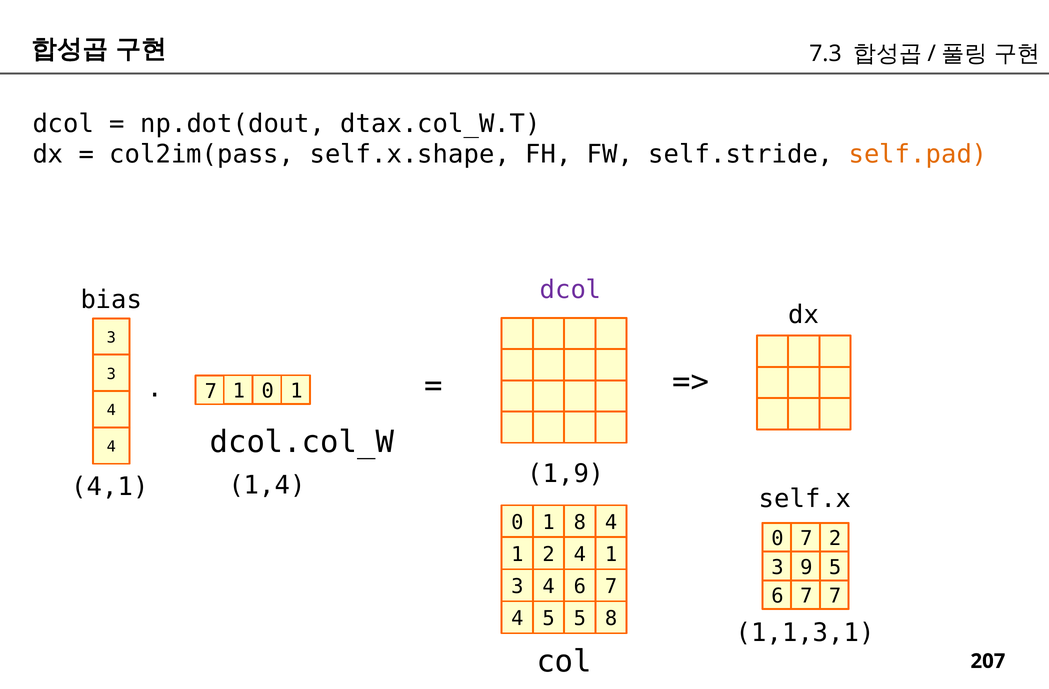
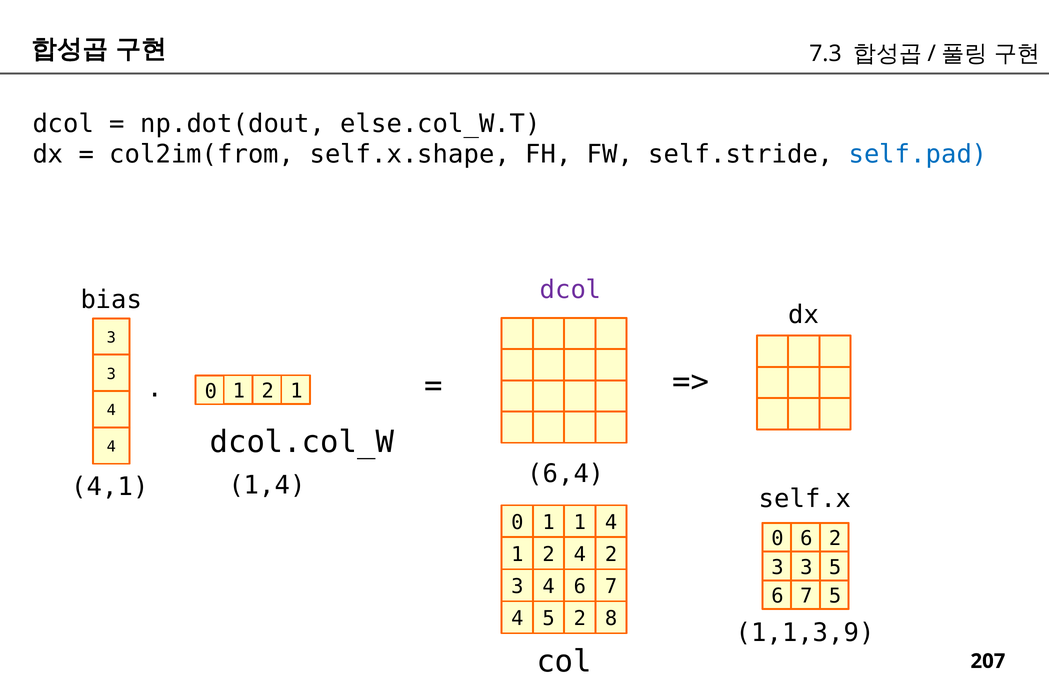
dtax.col_W.T: dtax.col_W.T -> else.col_W.T
col2im(pass: col2im(pass -> col2im(from
self.pad colour: orange -> blue
7 at (211, 391): 7 -> 0
0 at (268, 391): 0 -> 2
1,9: 1,9 -> 6,4
1 8: 8 -> 1
0 7: 7 -> 6
2 4 1: 1 -> 2
3 9: 9 -> 3
7 7: 7 -> 5
5 5: 5 -> 2
1,1,3,1: 1,1,3,1 -> 1,1,3,9
